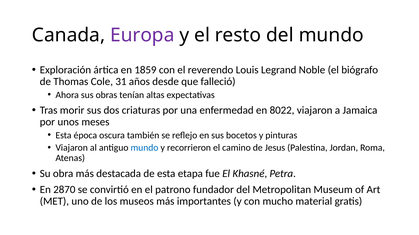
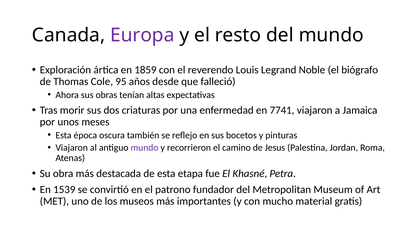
31: 31 -> 95
8022: 8022 -> 7741
mundo at (144, 148) colour: blue -> purple
2870: 2870 -> 1539
